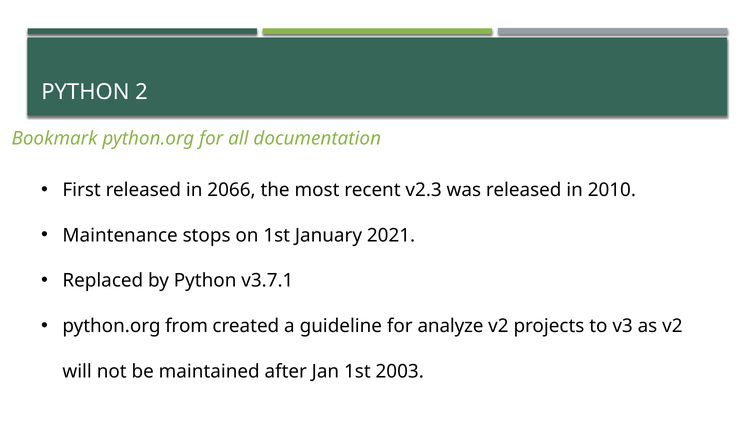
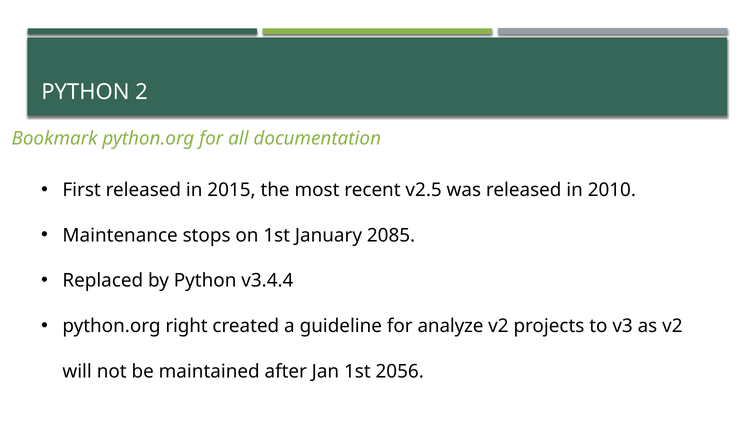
2066: 2066 -> 2015
v2.3: v2.3 -> v2.5
2021: 2021 -> 2085
v3.7.1: v3.7.1 -> v3.4.4
from: from -> right
2003: 2003 -> 2056
